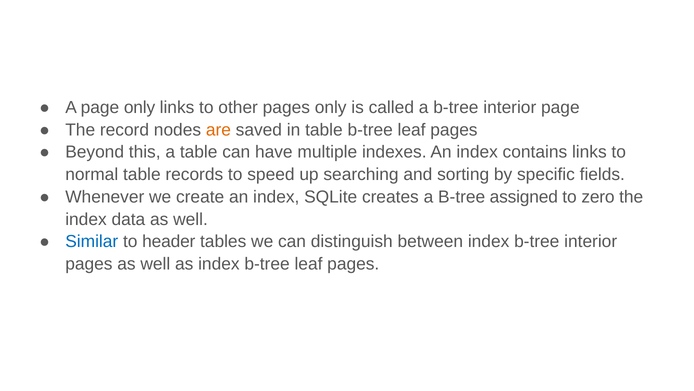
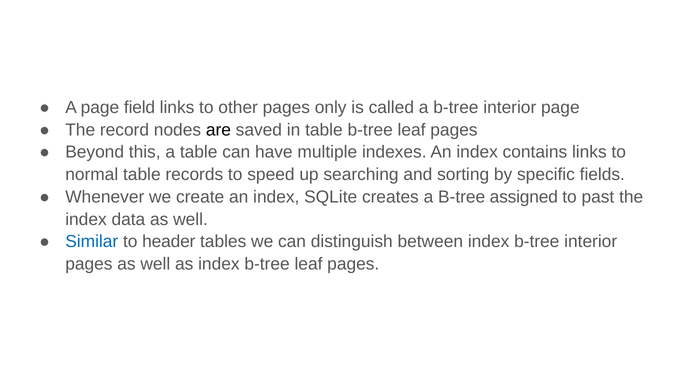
page only: only -> field
are colour: orange -> black
zero: zero -> past
